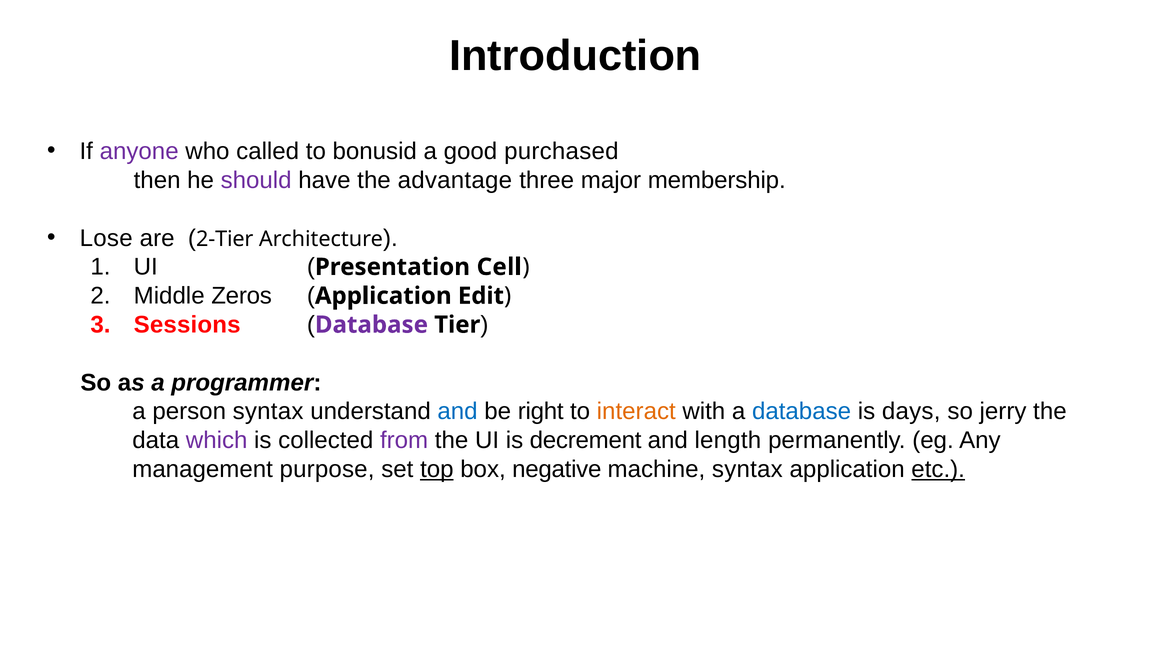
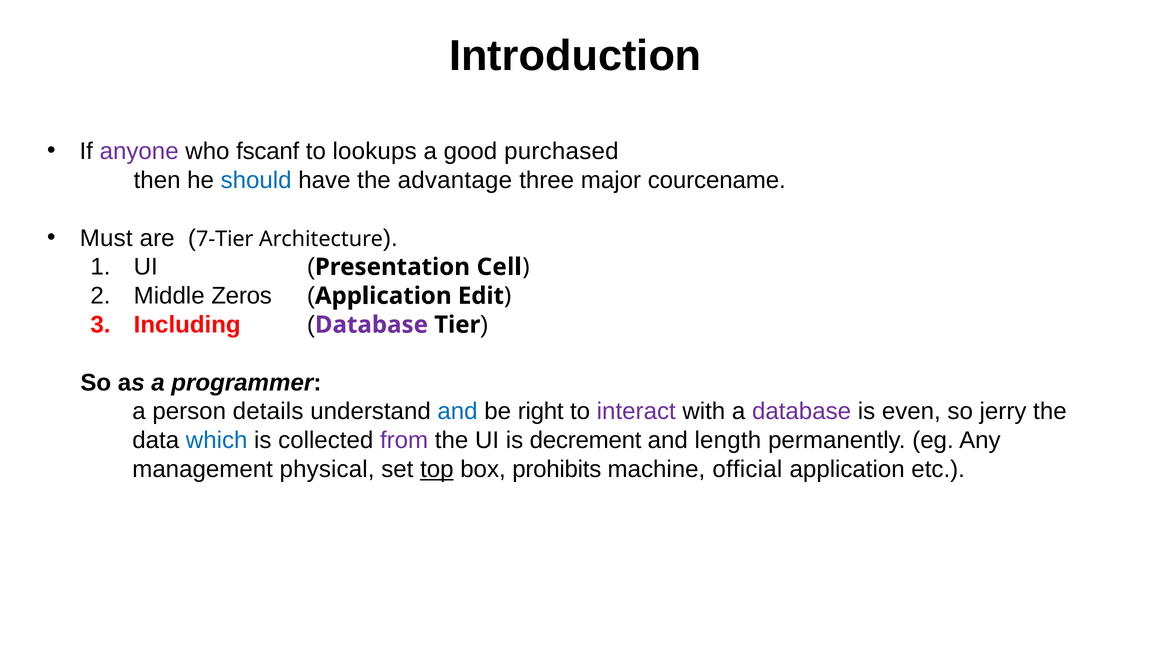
called: called -> fscanf
bonusid: bonusid -> lookups
should colour: purple -> blue
membership: membership -> courcename
Lose: Lose -> Must
2-Tier: 2-Tier -> 7-Tier
Sessions: Sessions -> Including
person syntax: syntax -> details
interact colour: orange -> purple
database at (802, 411) colour: blue -> purple
days: days -> even
which colour: purple -> blue
purpose: purpose -> physical
negative: negative -> prohibits
machine syntax: syntax -> official
etc underline: present -> none
